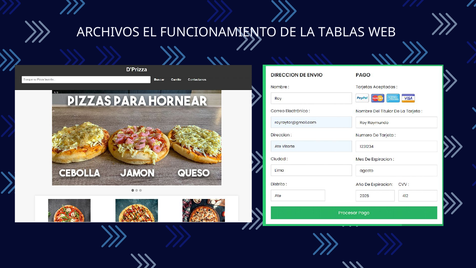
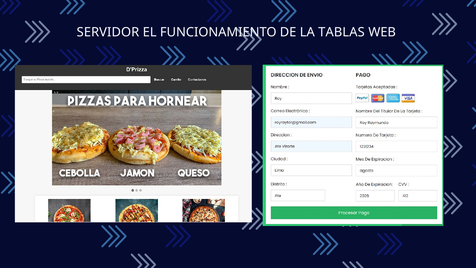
ARCHIVOS: ARCHIVOS -> SERVIDOR
